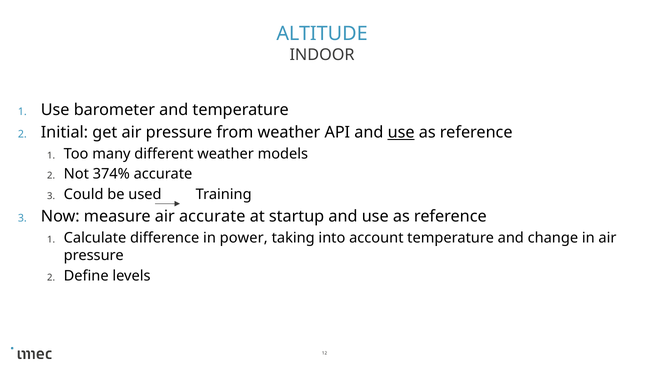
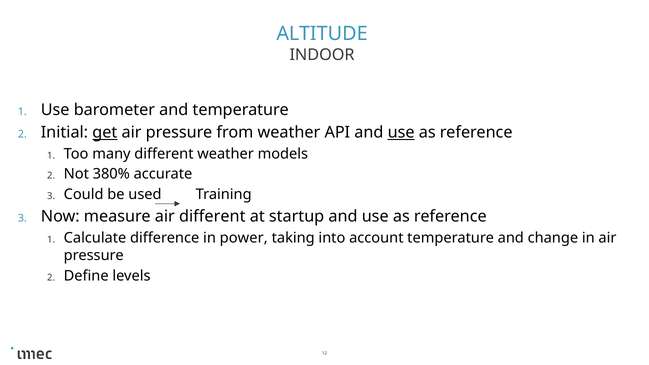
get underline: none -> present
374%: 374% -> 380%
air accurate: accurate -> different
